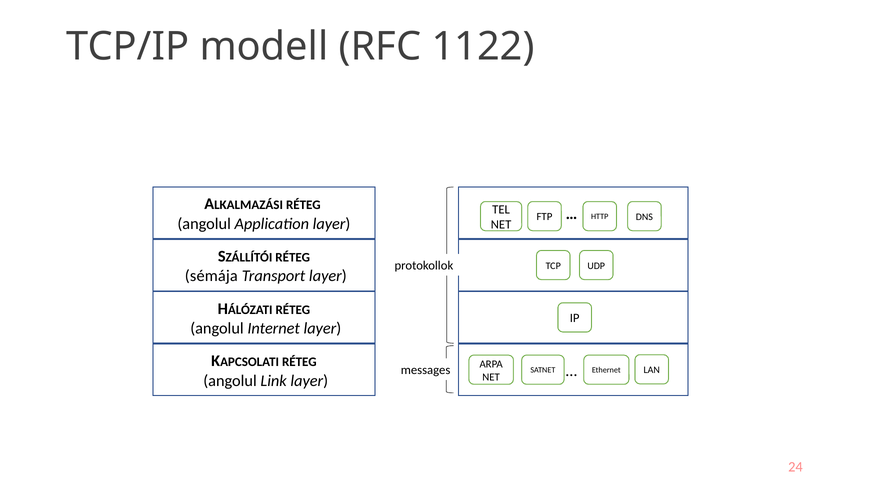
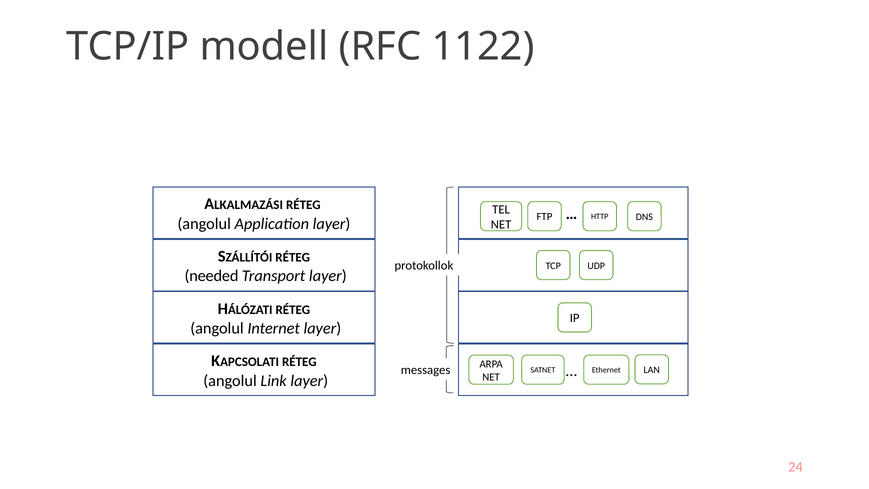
sémája: sémája -> needed
